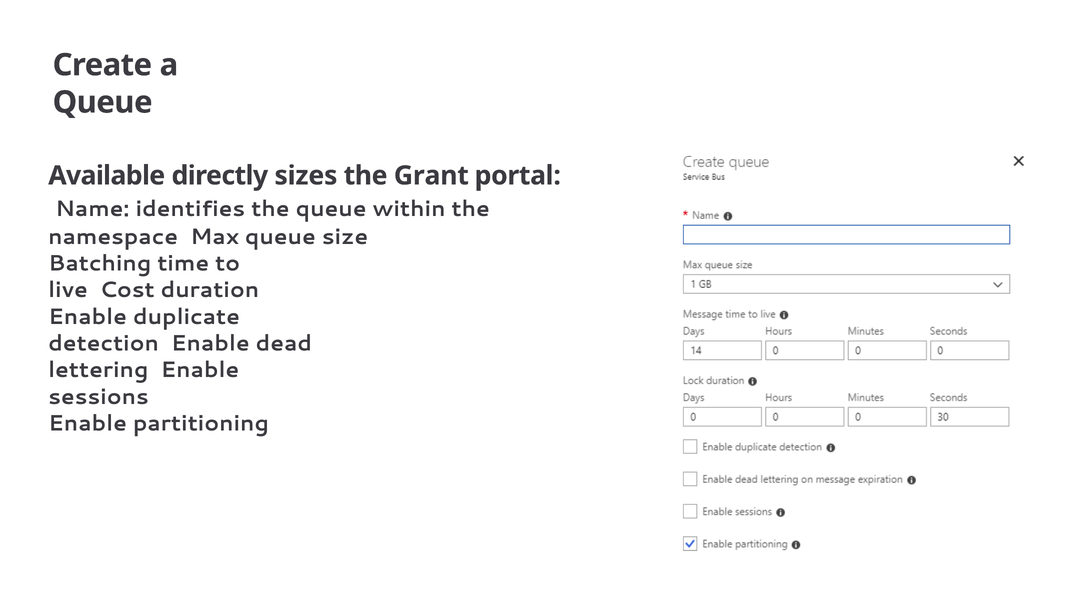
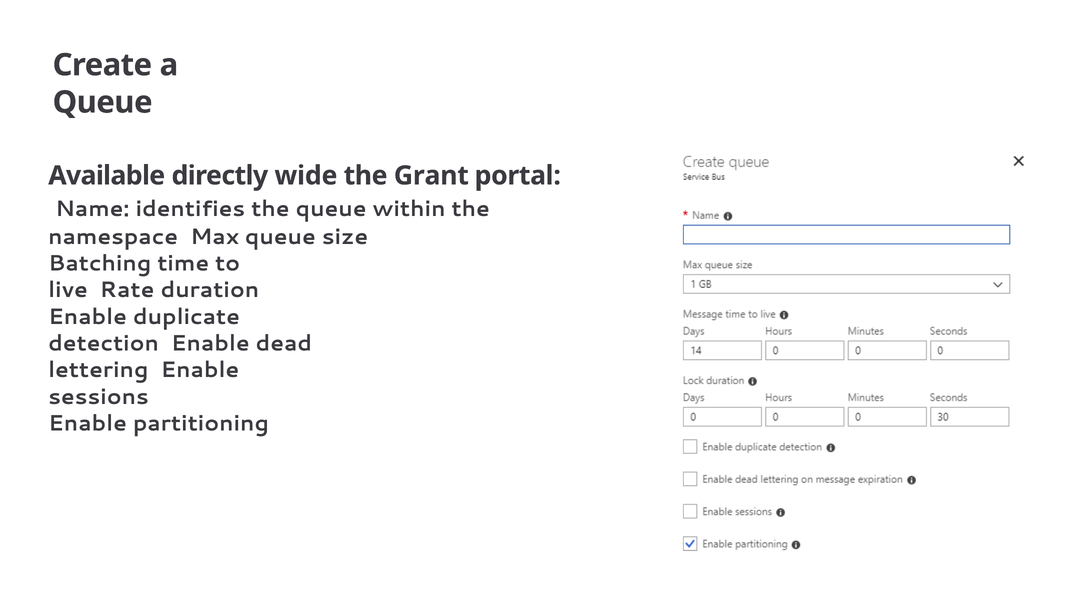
sizes: sizes -> wide
Cost: Cost -> Rate
